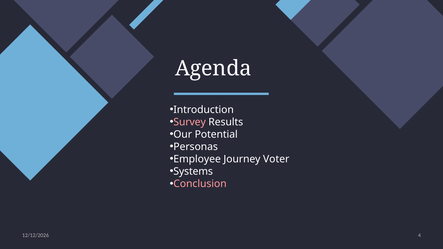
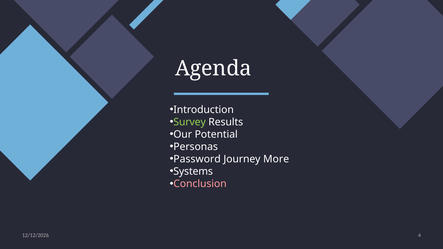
Survey colour: pink -> light green
Employee: Employee -> Password
Voter: Voter -> More
